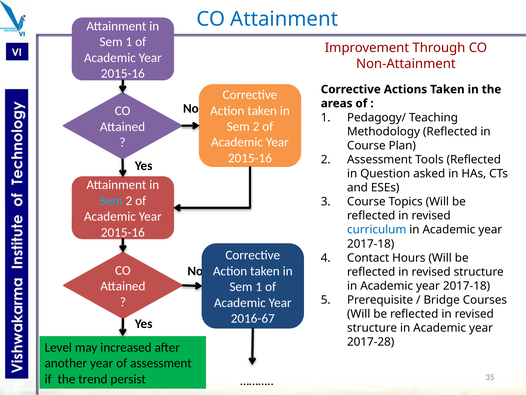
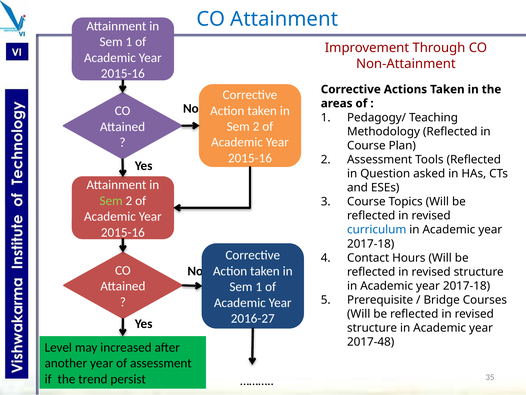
Sem at (111, 201) colour: light blue -> light green
2016-67: 2016-67 -> 2016-27
2017-28: 2017-28 -> 2017-48
